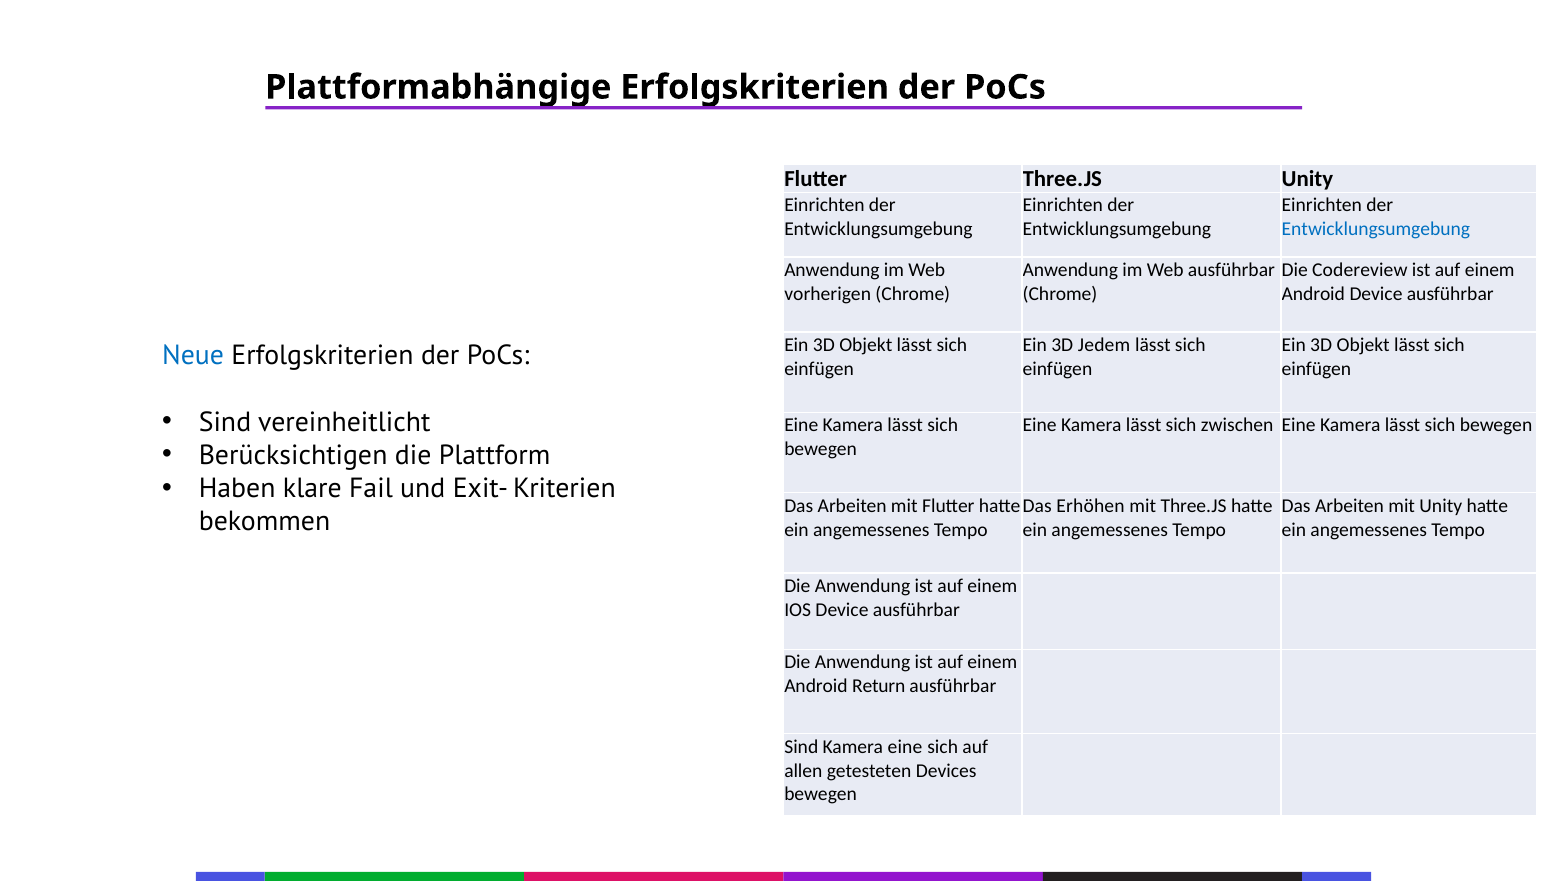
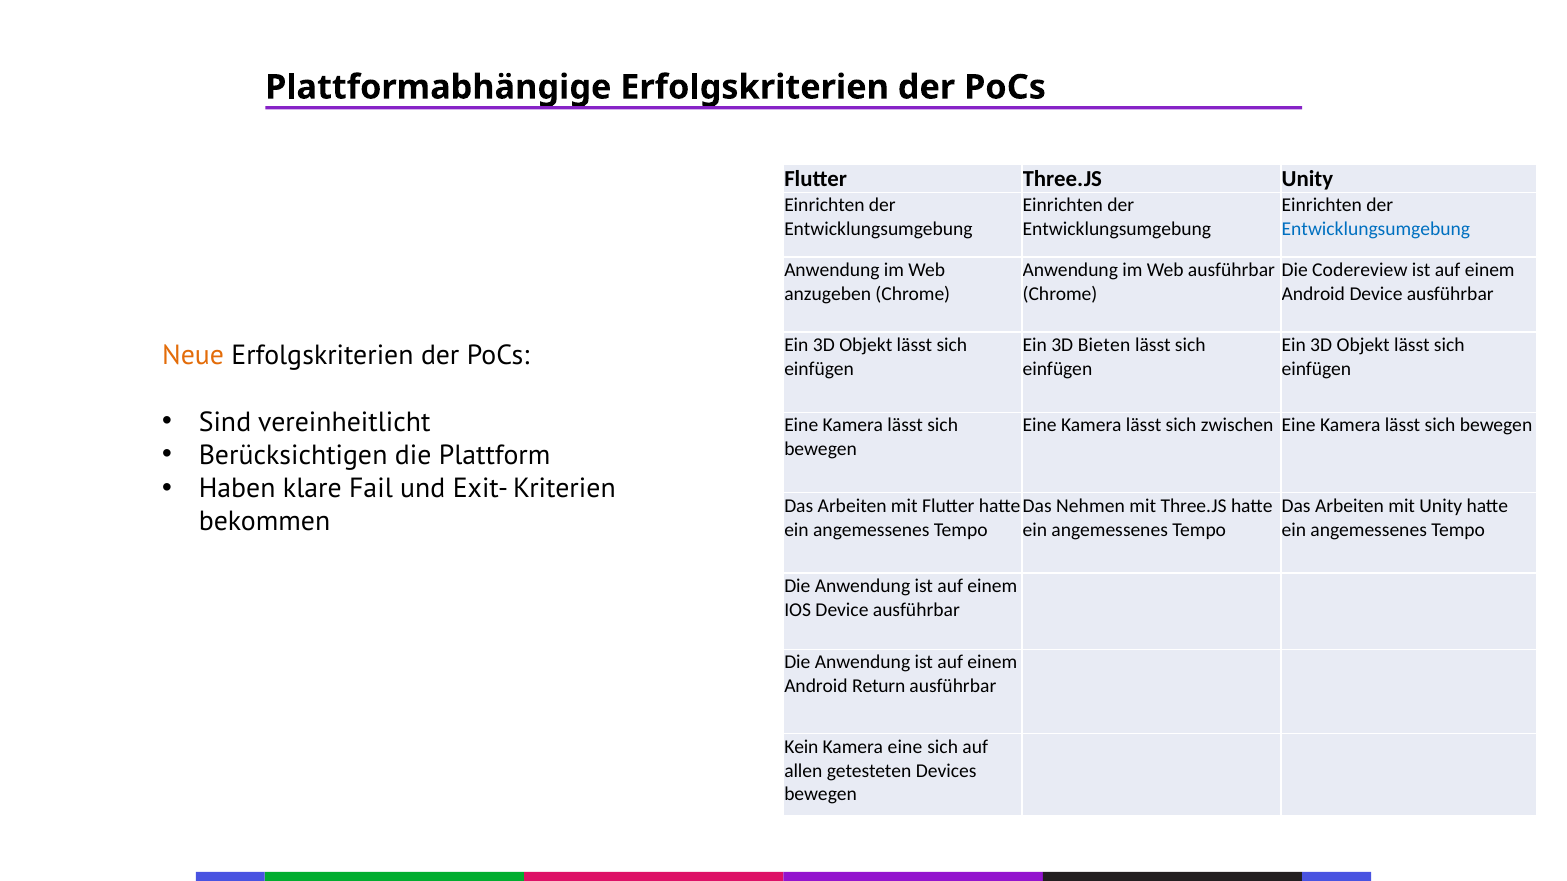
vorherigen: vorherigen -> anzugeben
Jedem: Jedem -> Bieten
Neue colour: blue -> orange
Erhöhen: Erhöhen -> Nehmen
Sind at (801, 747): Sind -> Kein
